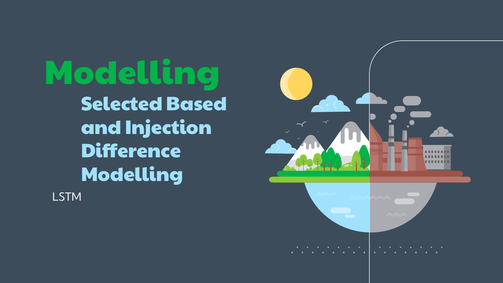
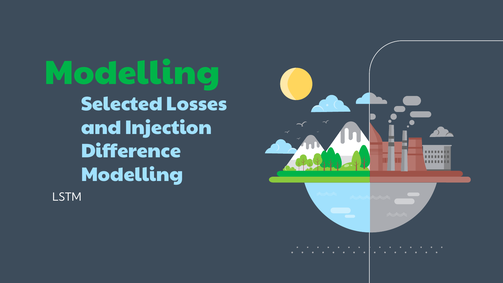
Based: Based -> Losses
